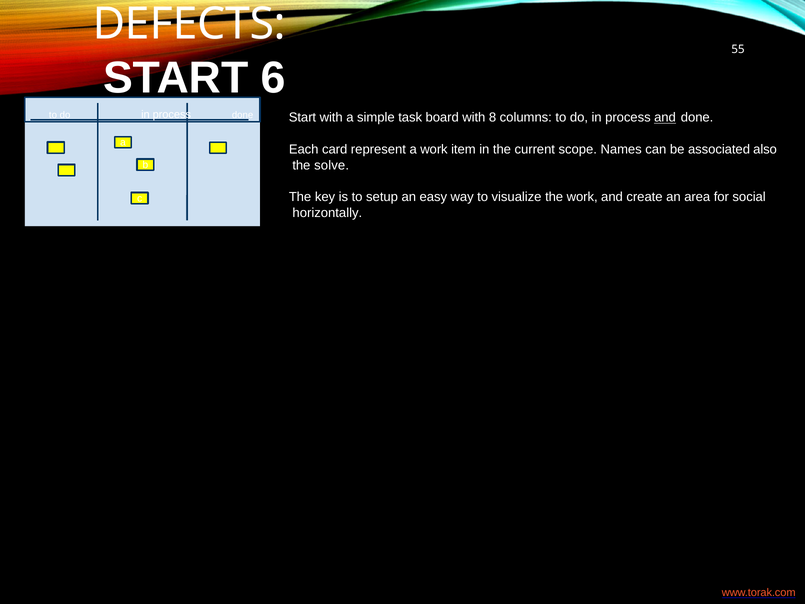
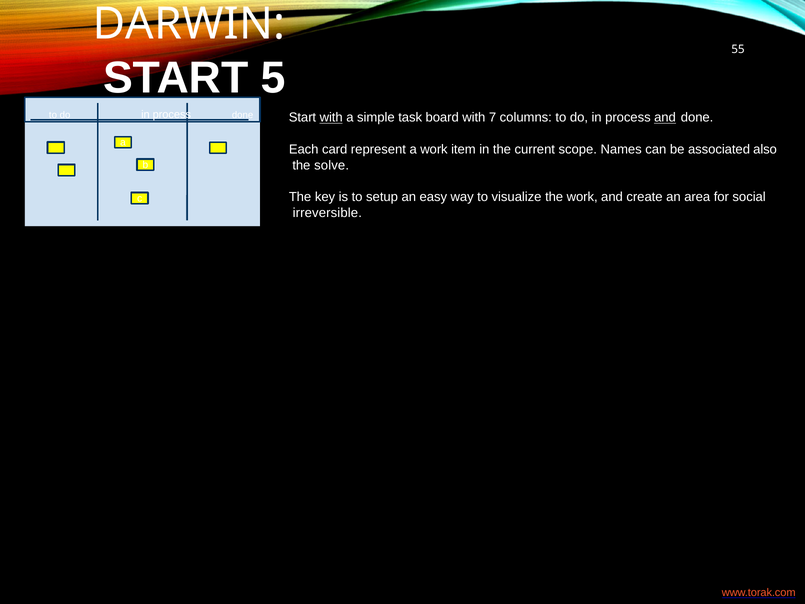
DEFECTS: DEFECTS -> DARWIN
6: 6 -> 5
with at (331, 118) underline: none -> present
8: 8 -> 7
horizontally: horizontally -> irreversible
